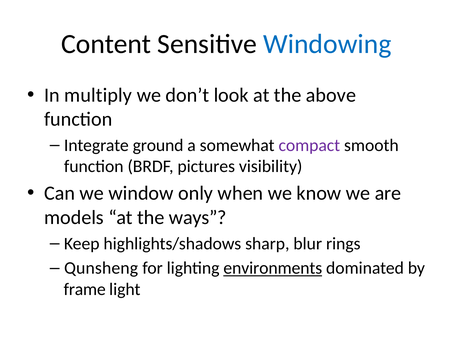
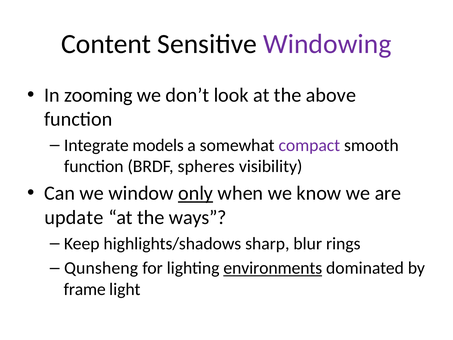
Windowing colour: blue -> purple
multiply: multiply -> zooming
ground: ground -> models
pictures: pictures -> spheres
only underline: none -> present
models: models -> update
